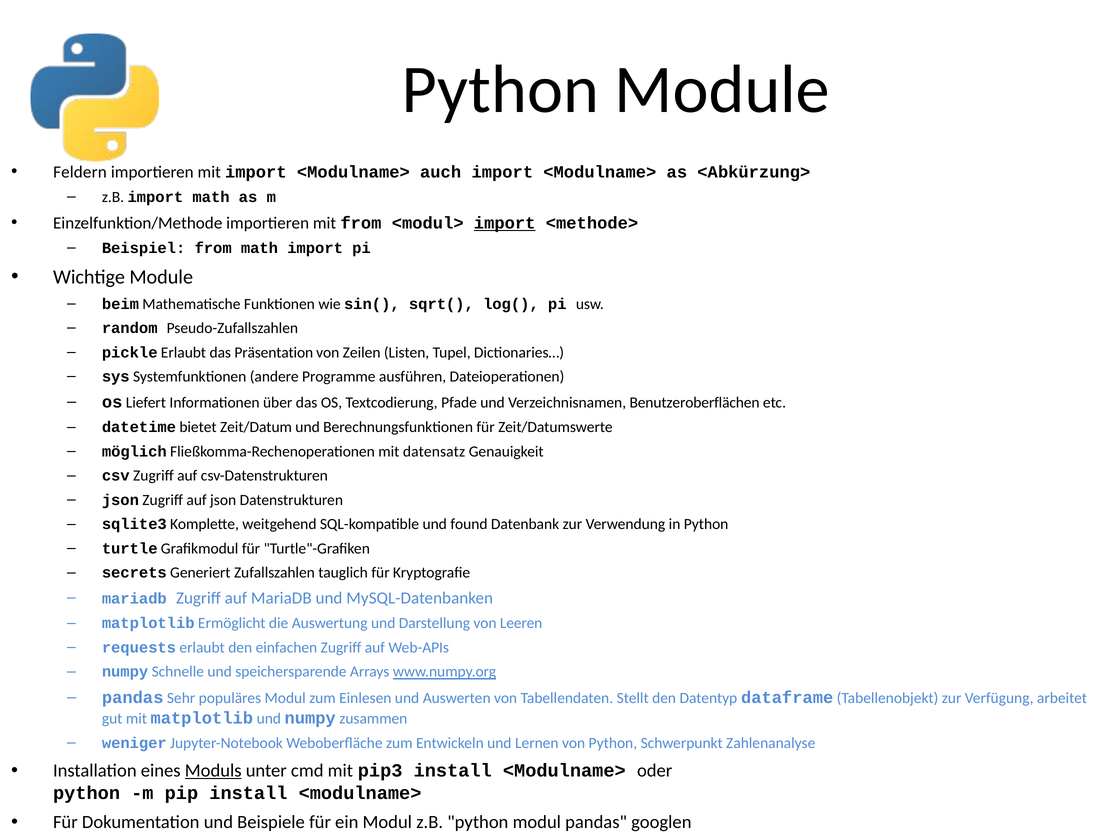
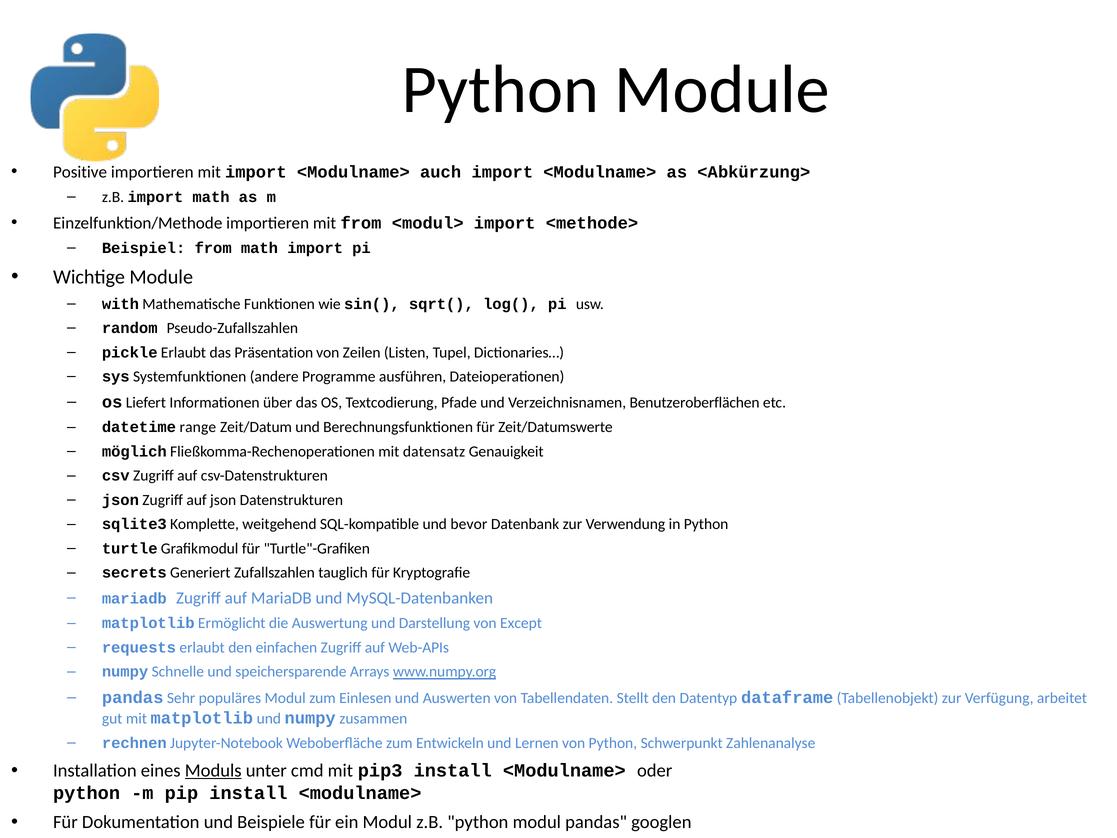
Feldern: Feldern -> Positive
import at (505, 223) underline: present -> none
beim: beim -> with
bietet: bietet -> range
found: found -> bevor
Leeren: Leeren -> Except
weniger: weniger -> rechnen
